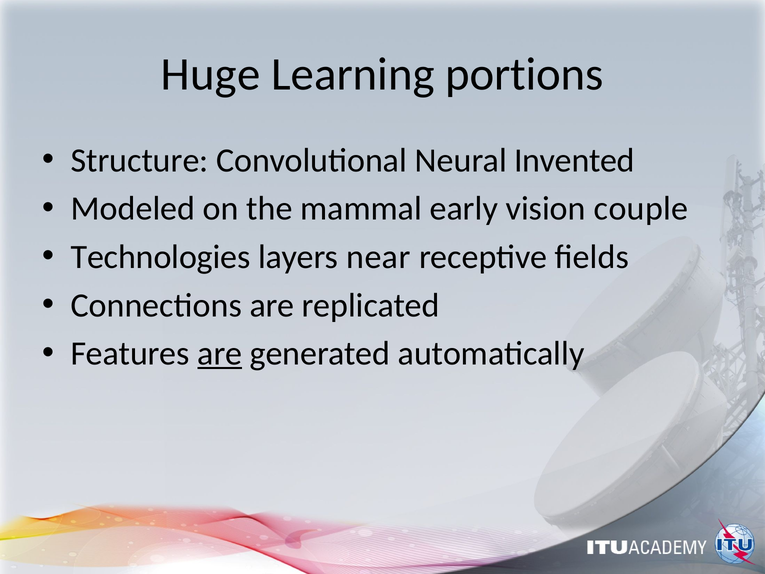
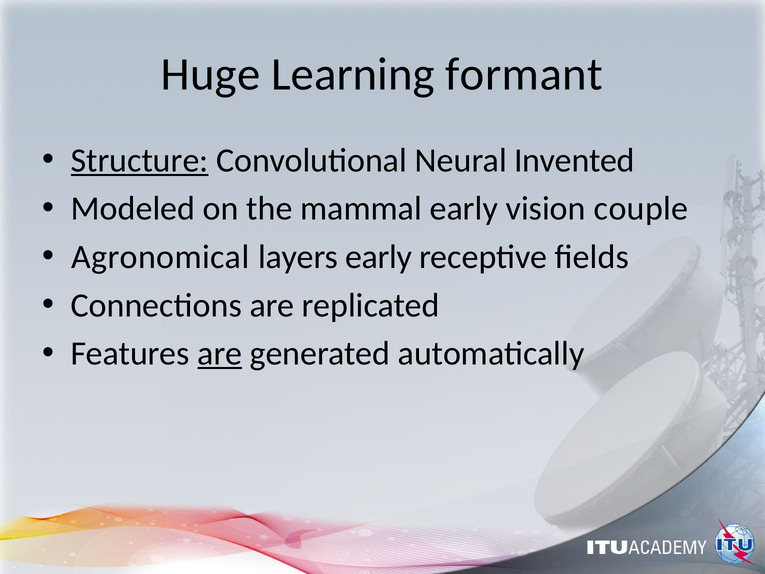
portions: portions -> formant
Structure underline: none -> present
Technologies: Technologies -> Agronomical
layers near: near -> early
